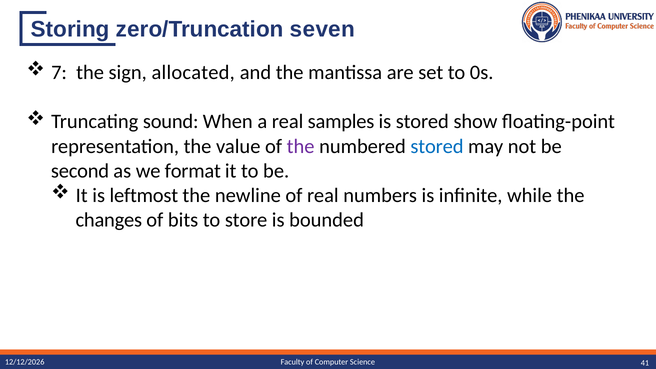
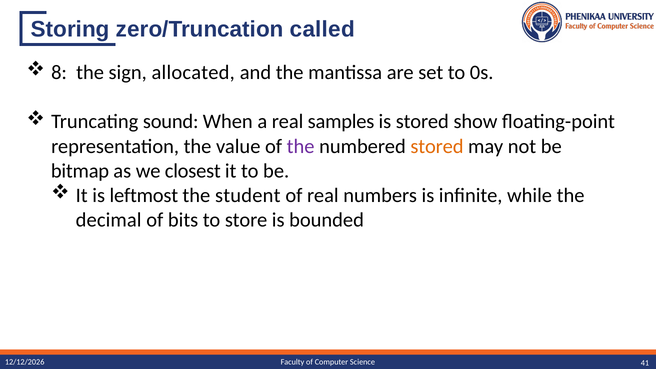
seven: seven -> called
7: 7 -> 8
stored at (437, 146) colour: blue -> orange
second: second -> bitmap
format: format -> closest
newline: newline -> student
changes: changes -> decimal
